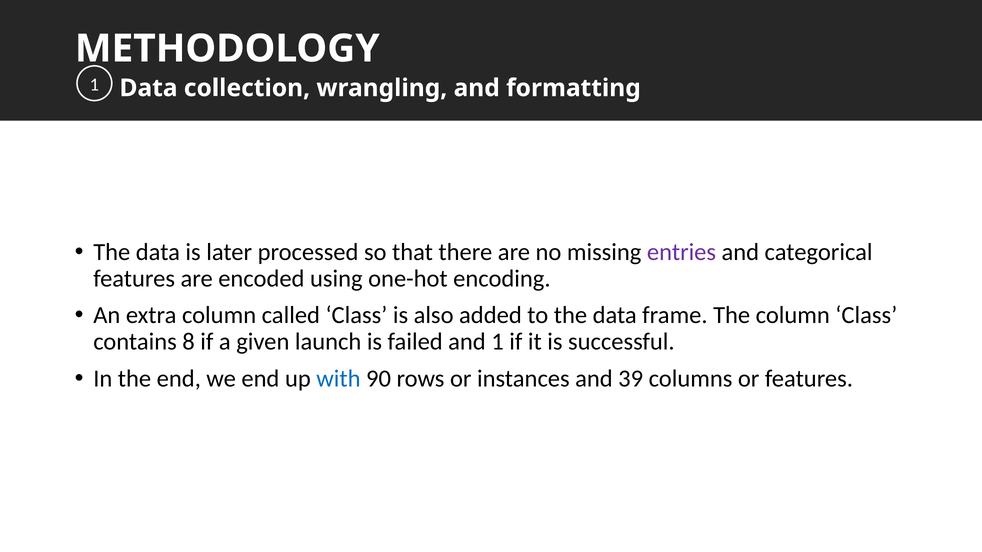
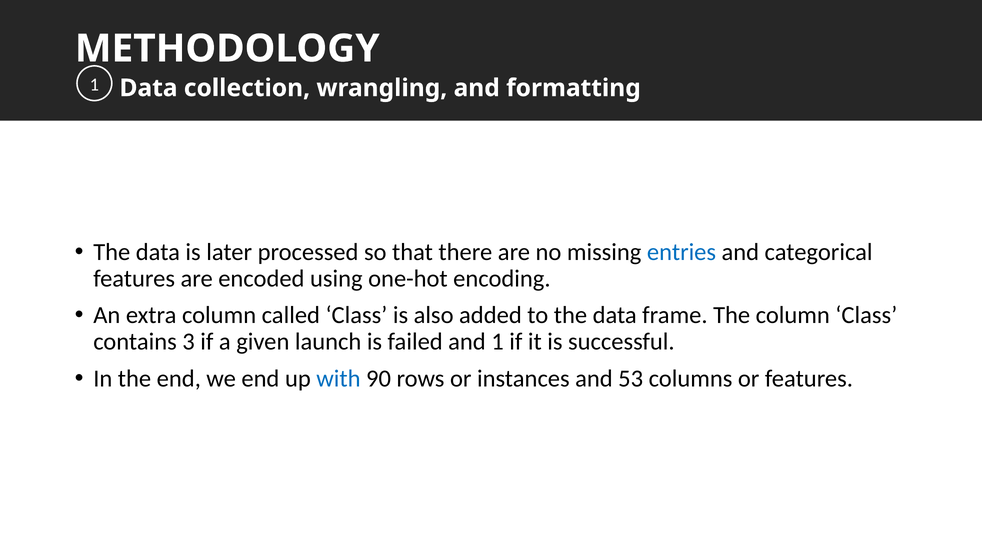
entries colour: purple -> blue
8: 8 -> 3
39: 39 -> 53
